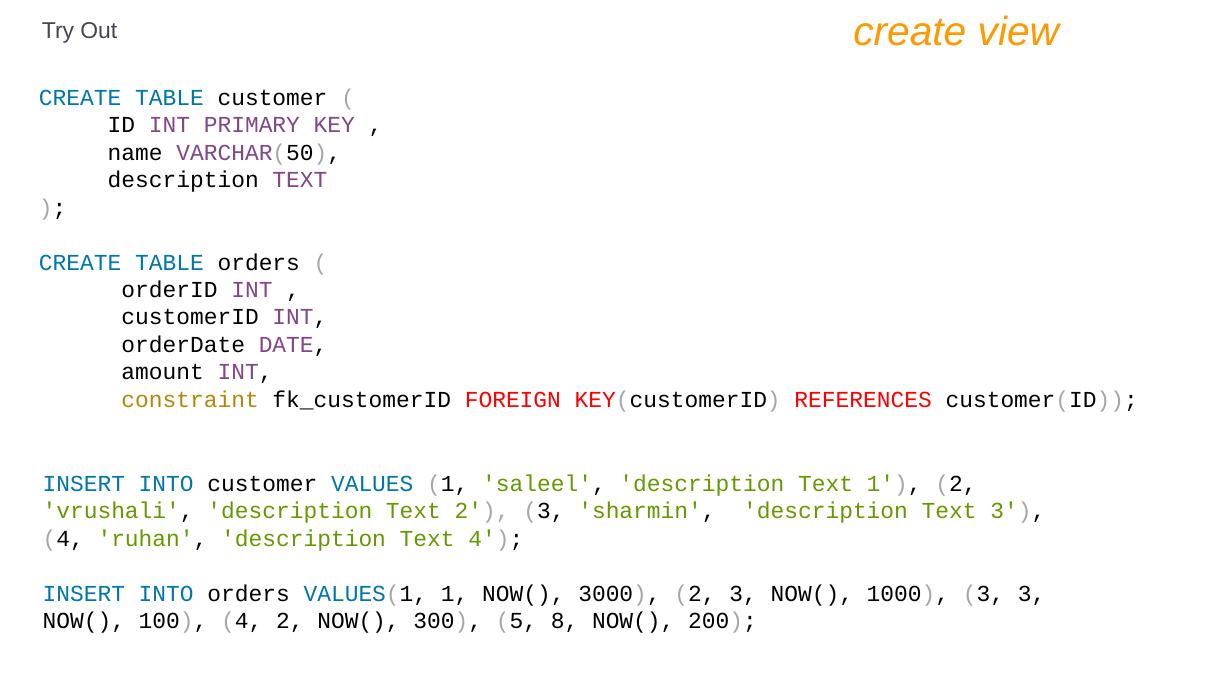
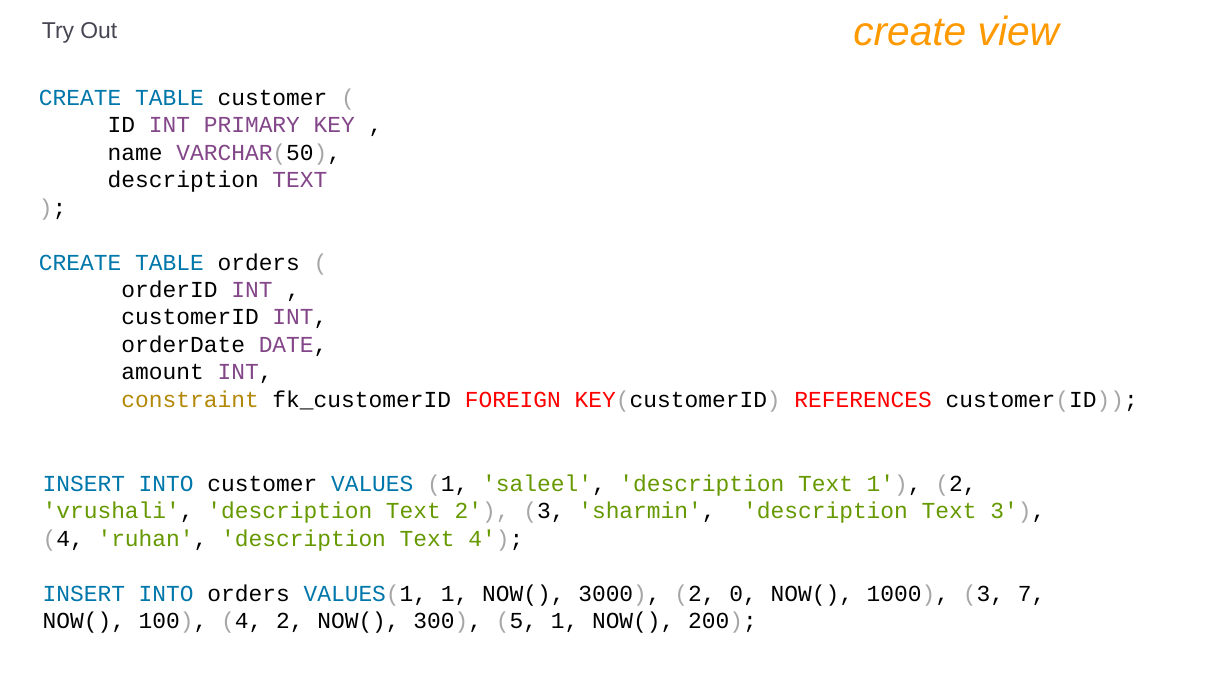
3000 2 3: 3 -> 0
3 3: 3 -> 7
5 8: 8 -> 1
